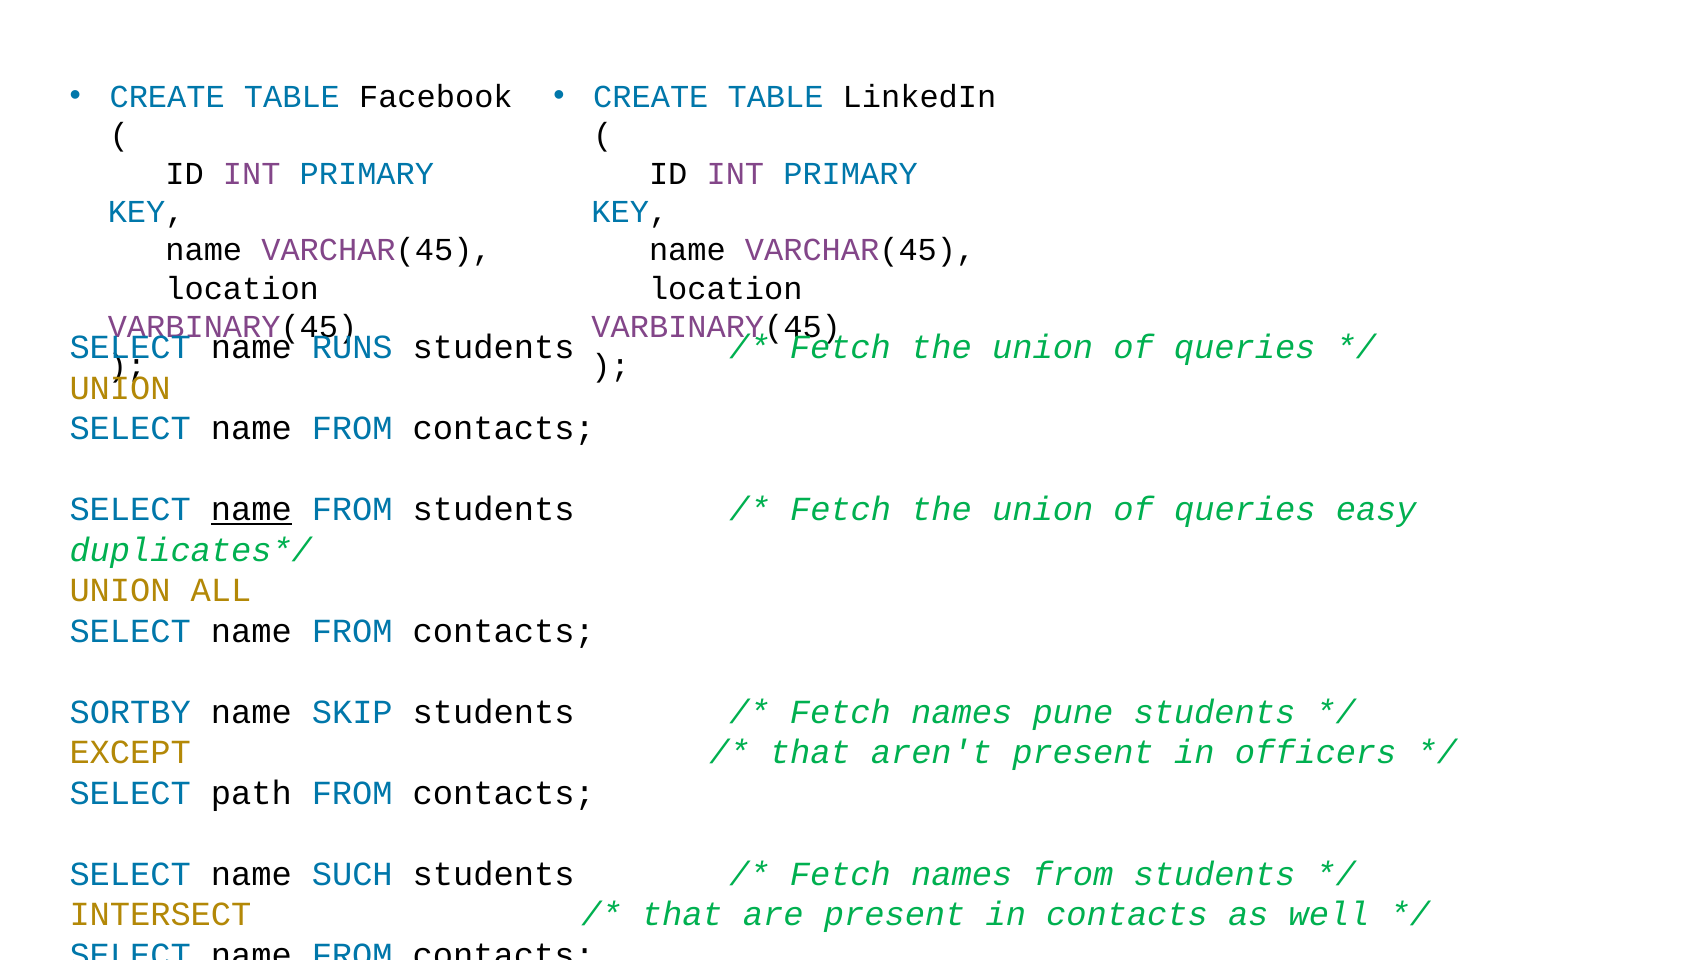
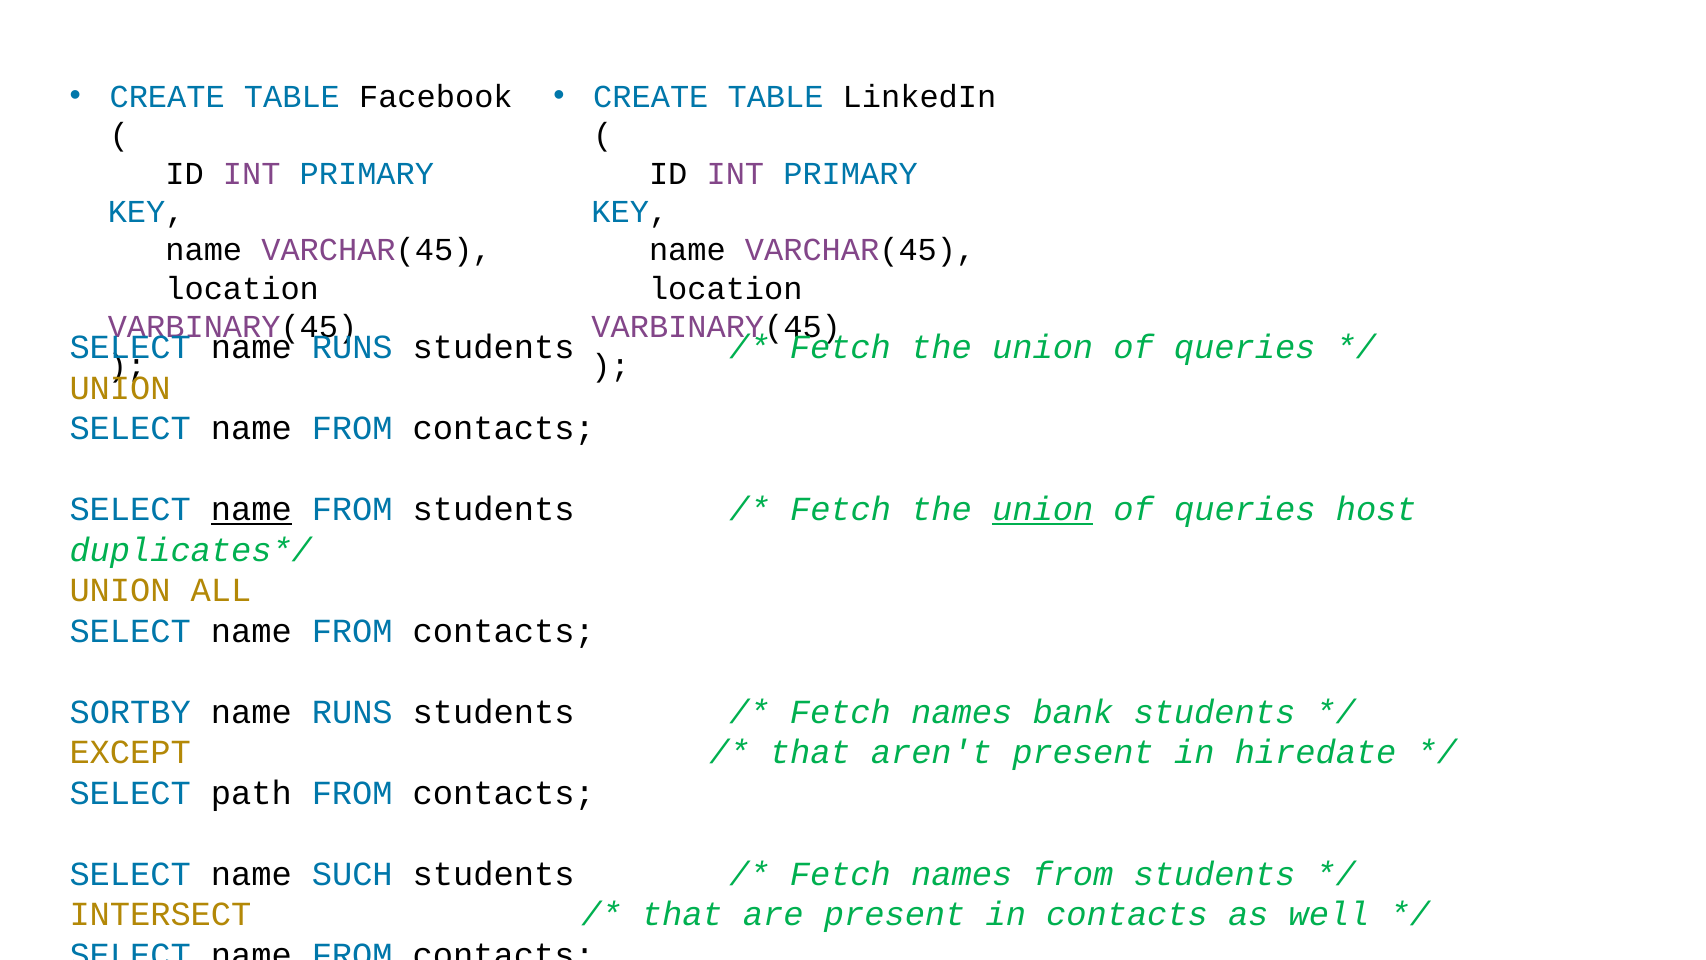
union at (1043, 509) underline: none -> present
easy: easy -> host
SKIP at (352, 712): SKIP -> RUNS
pune: pune -> bank
officers: officers -> hiredate
